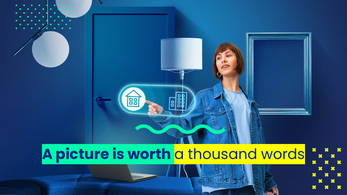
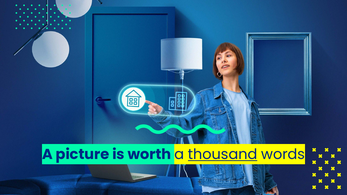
thousand underline: none -> present
